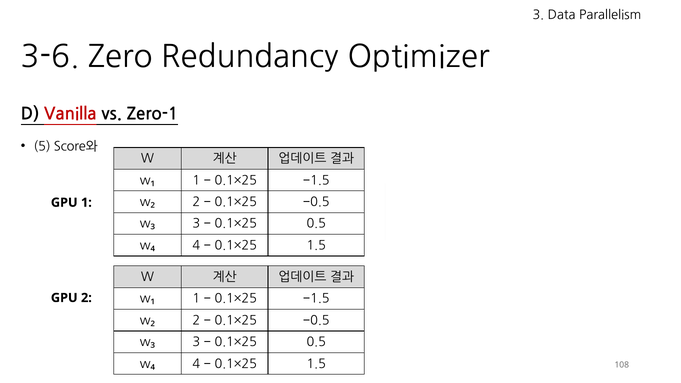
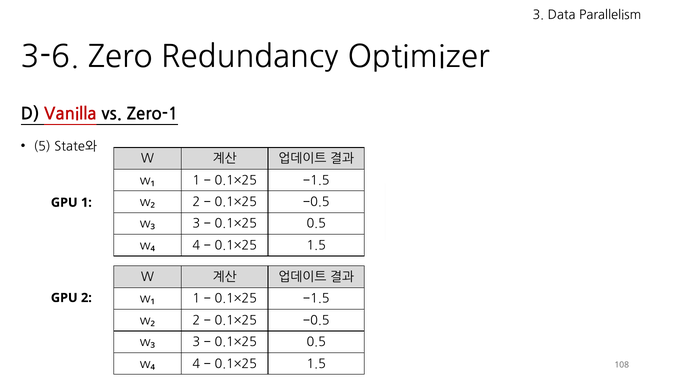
Score와: Score와 -> State와
